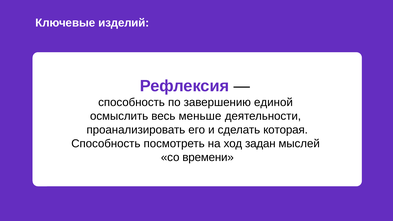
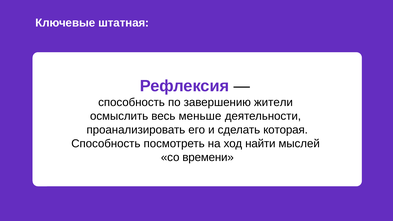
изделий: изделий -> штатная
единой: единой -> жители
задан: задан -> найти
